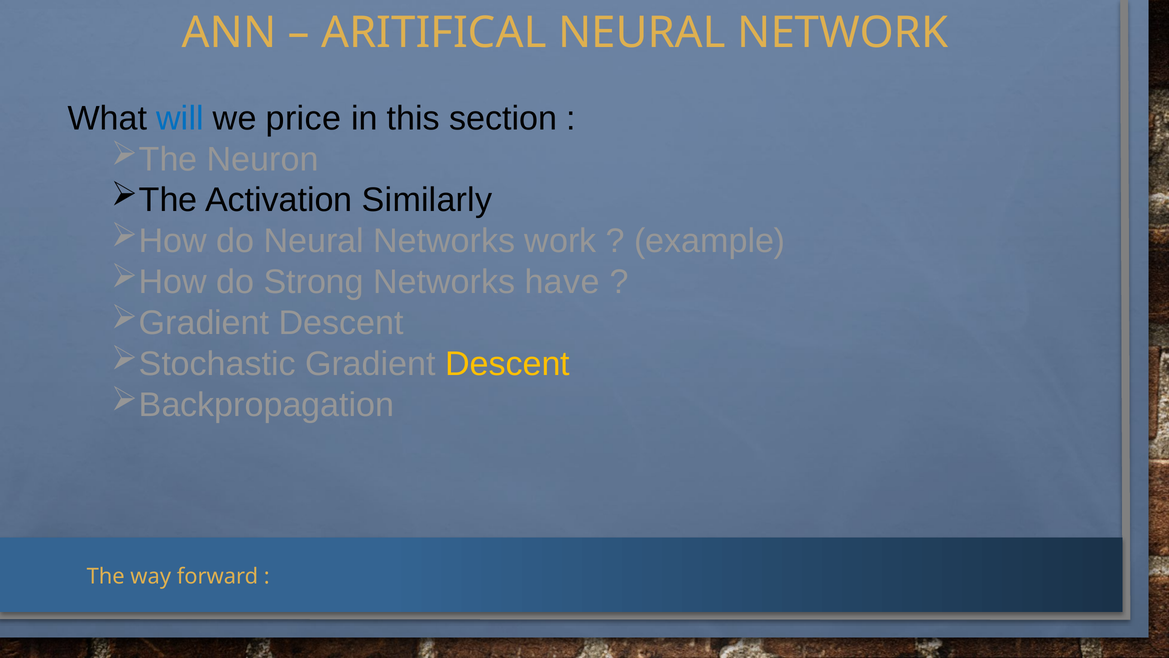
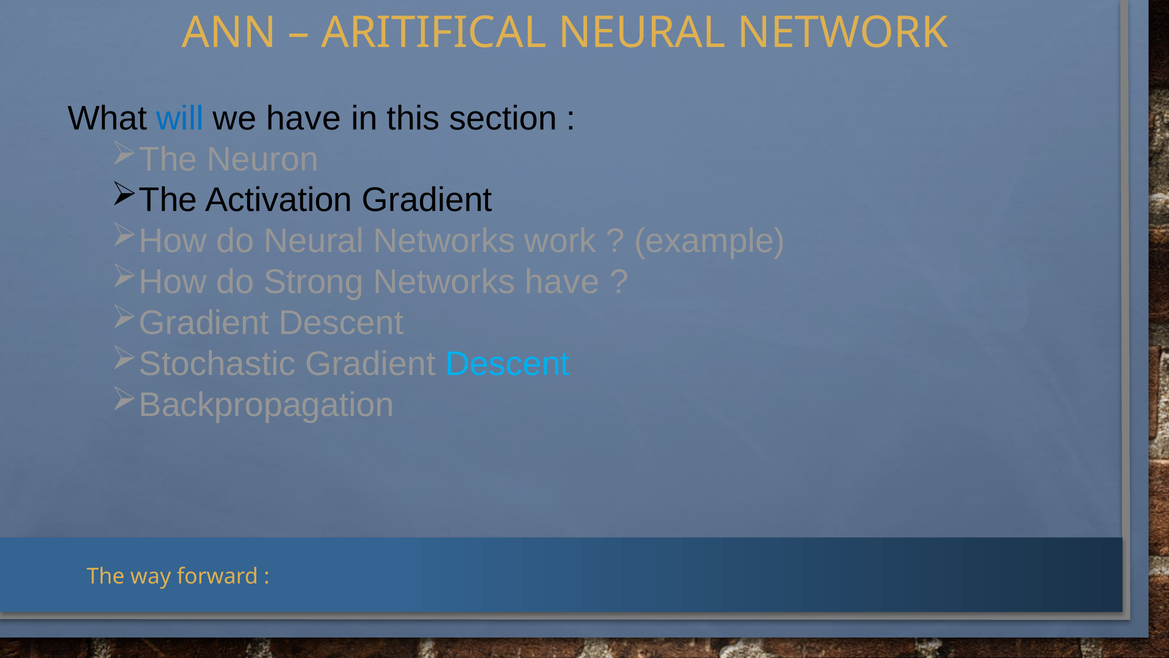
we price: price -> have
Activation Similarly: Similarly -> Gradient
Descent at (507, 364) colour: yellow -> light blue
